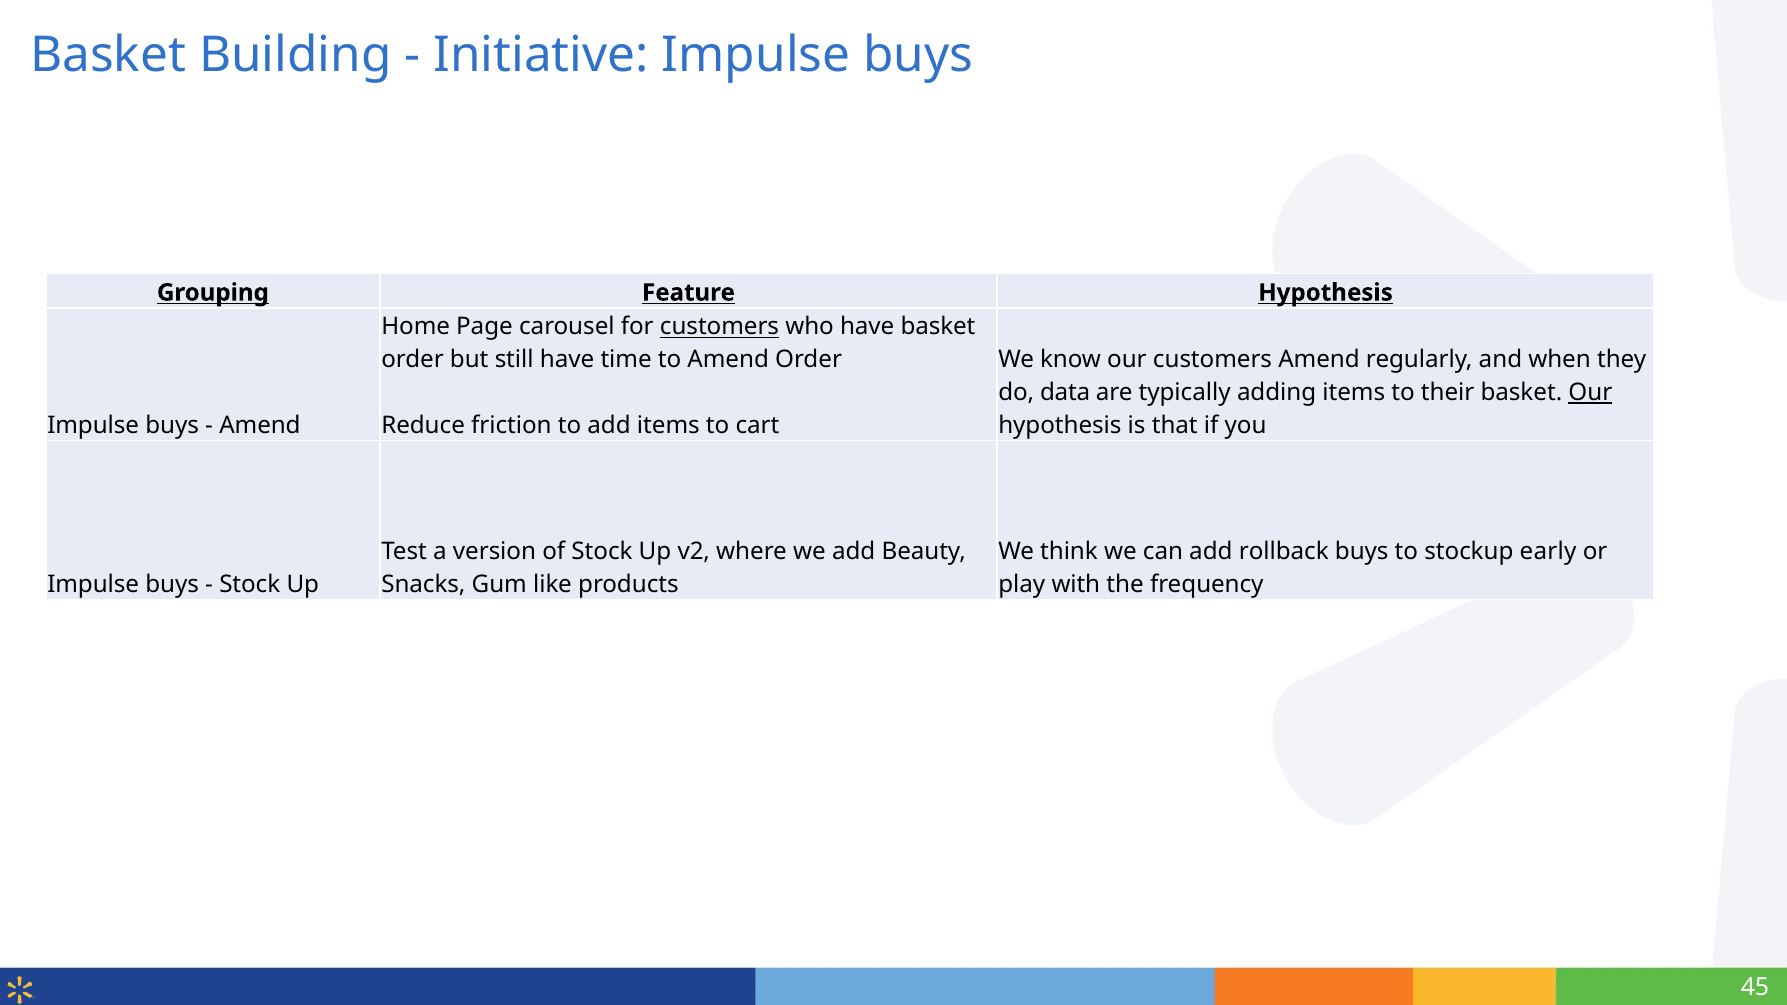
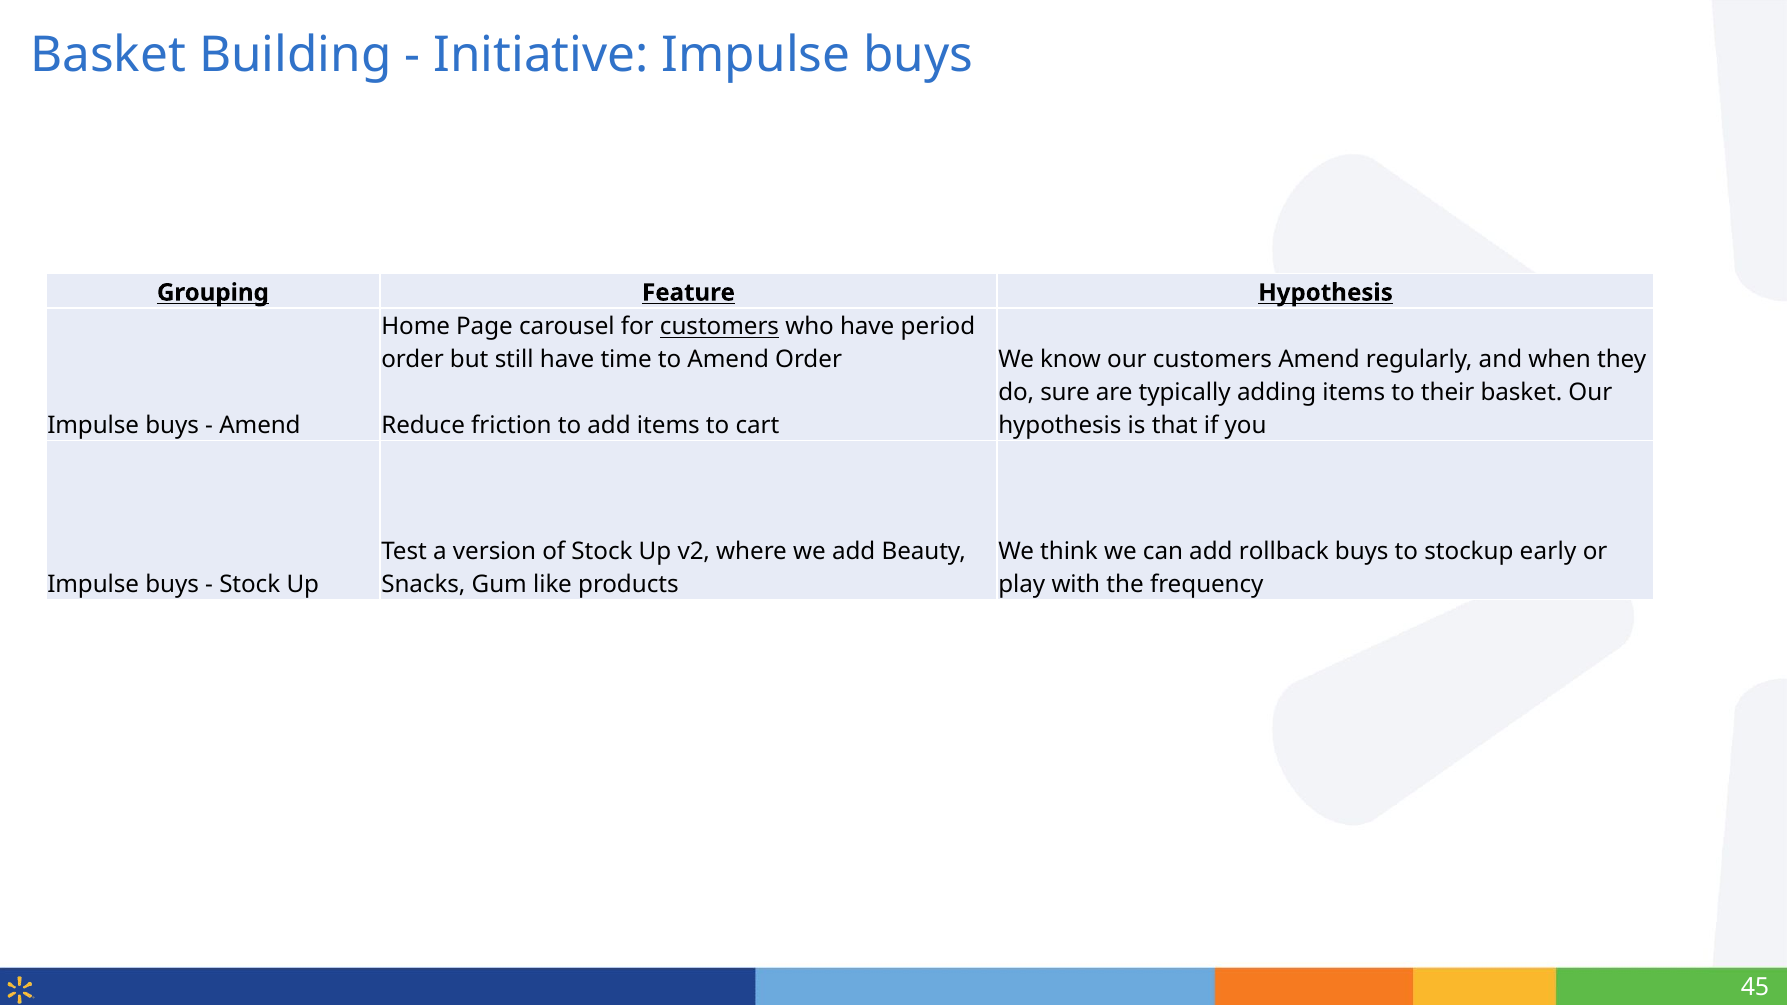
have basket: basket -> period
data: data -> sure
Our at (1590, 393) underline: present -> none
